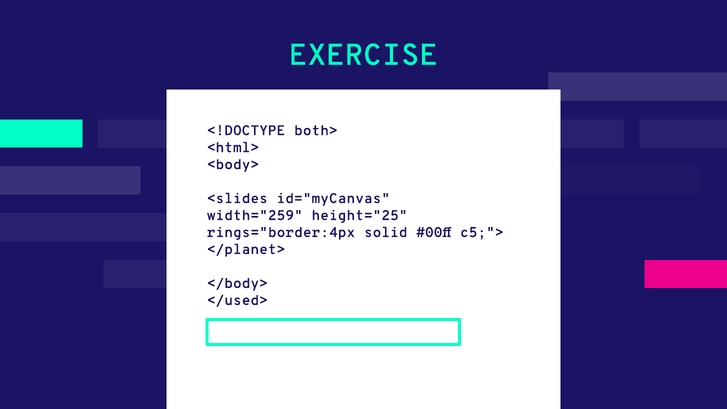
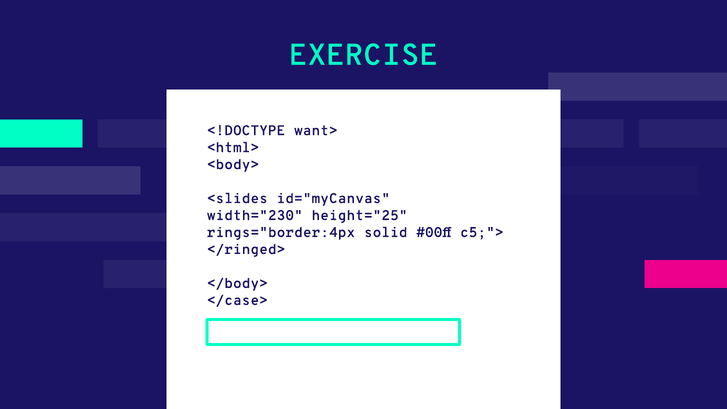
both>: both> -> want>
width="259: width="259 -> width="230
</planet>: </planet> -> </ringed>
</used>: </used> -> </case>
